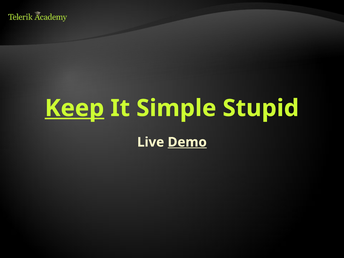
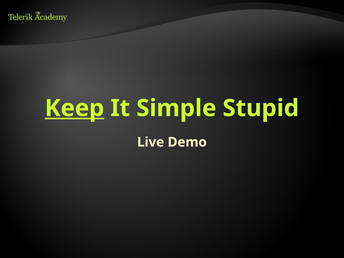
Demo underline: present -> none
